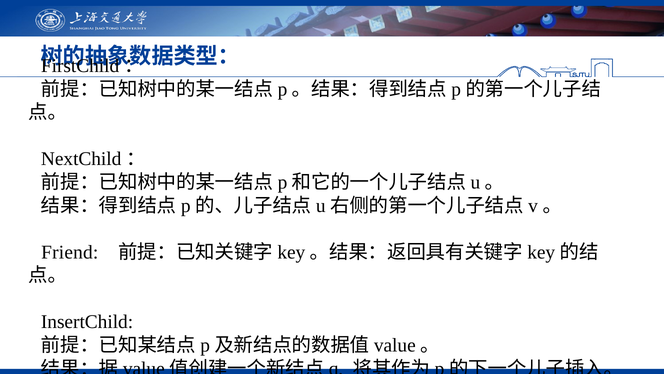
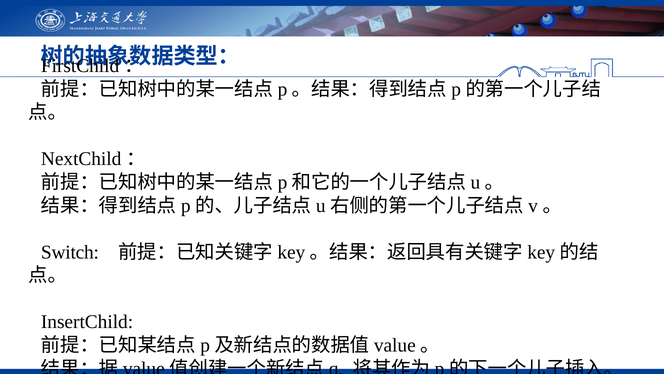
Friend: Friend -> Switch
